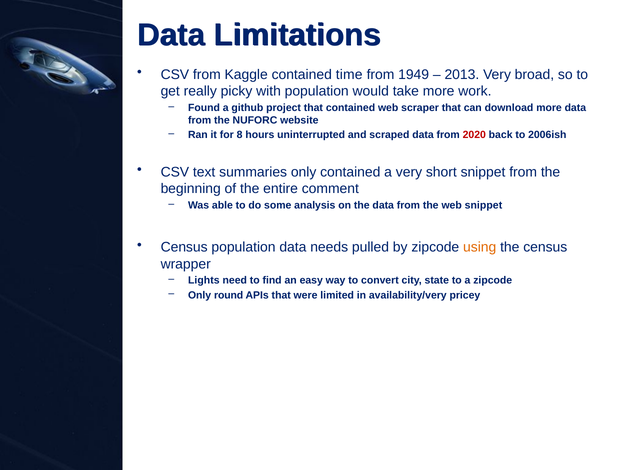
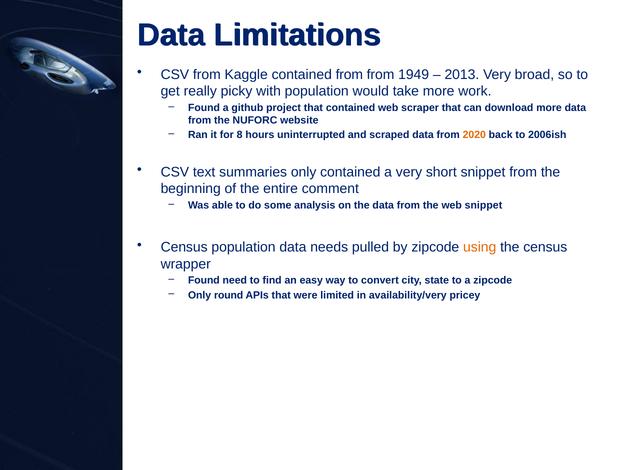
contained time: time -> from
2020 colour: red -> orange
Lights at (204, 281): Lights -> Found
